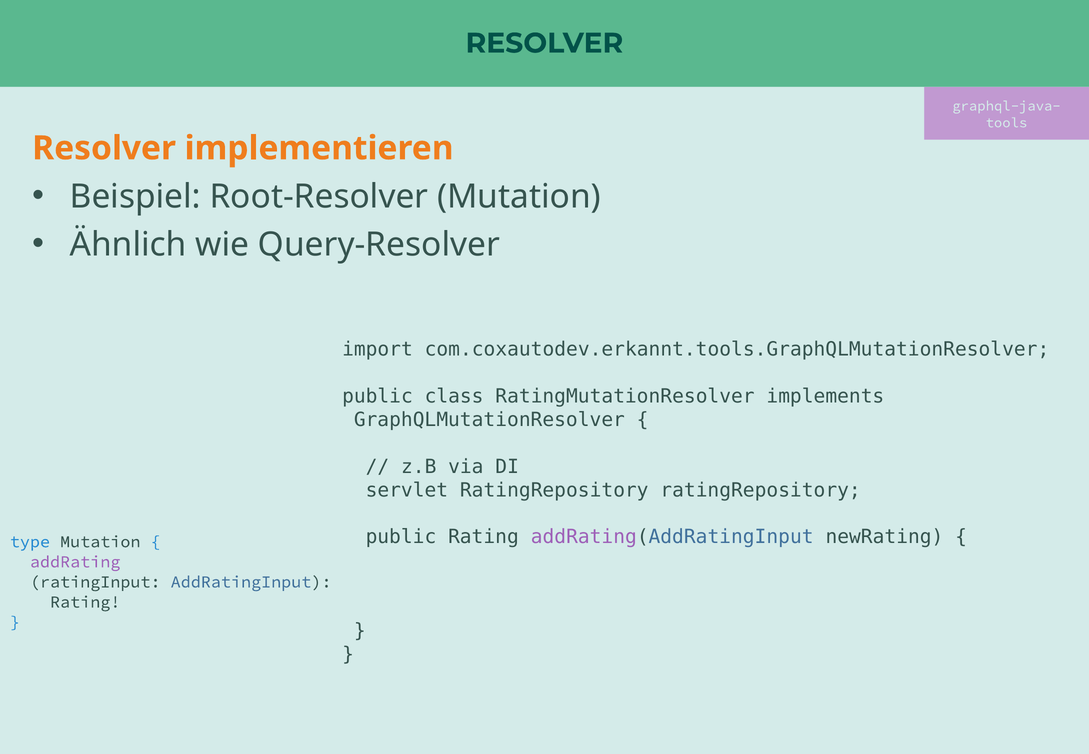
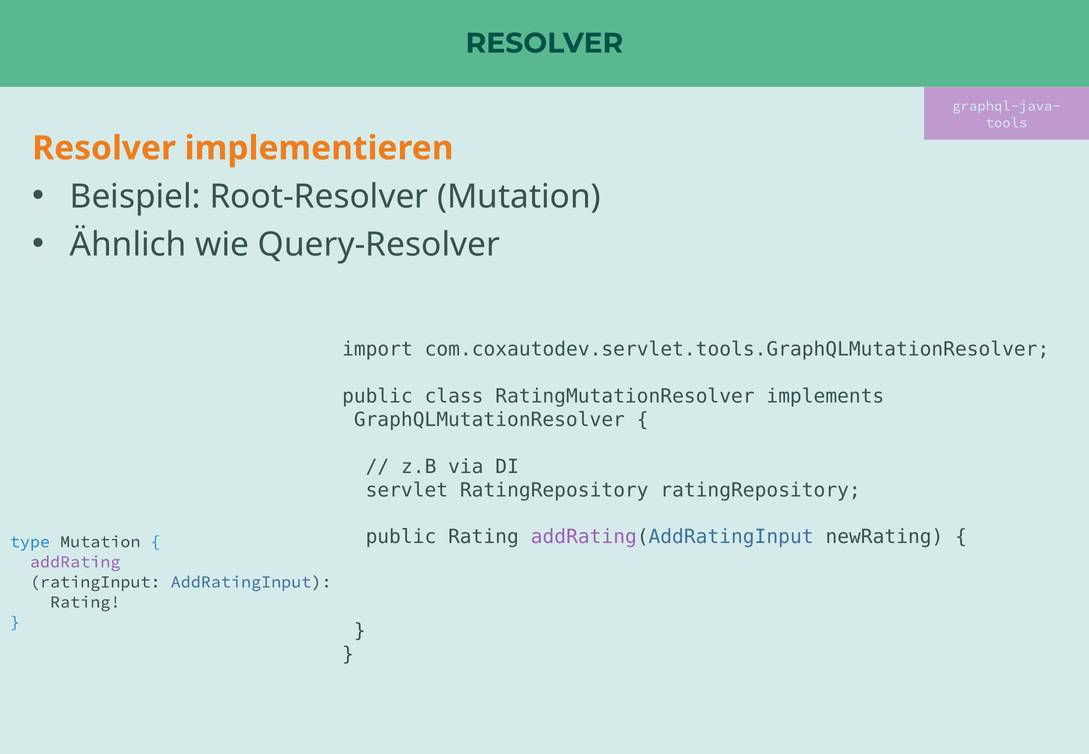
com.coxautodev.erkannt.tools.GraphQLMutationResolver: com.coxautodev.erkannt.tools.GraphQLMutationResolver -> com.coxautodev.servlet.tools.GraphQLMutationResolver
